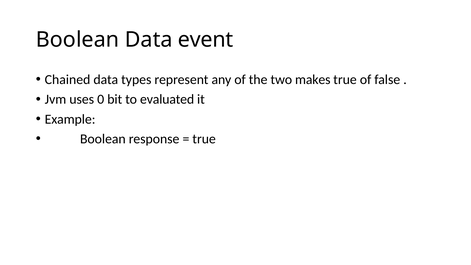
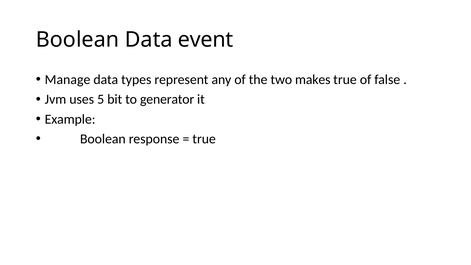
Chained: Chained -> Manage
0: 0 -> 5
evaluated: evaluated -> generator
